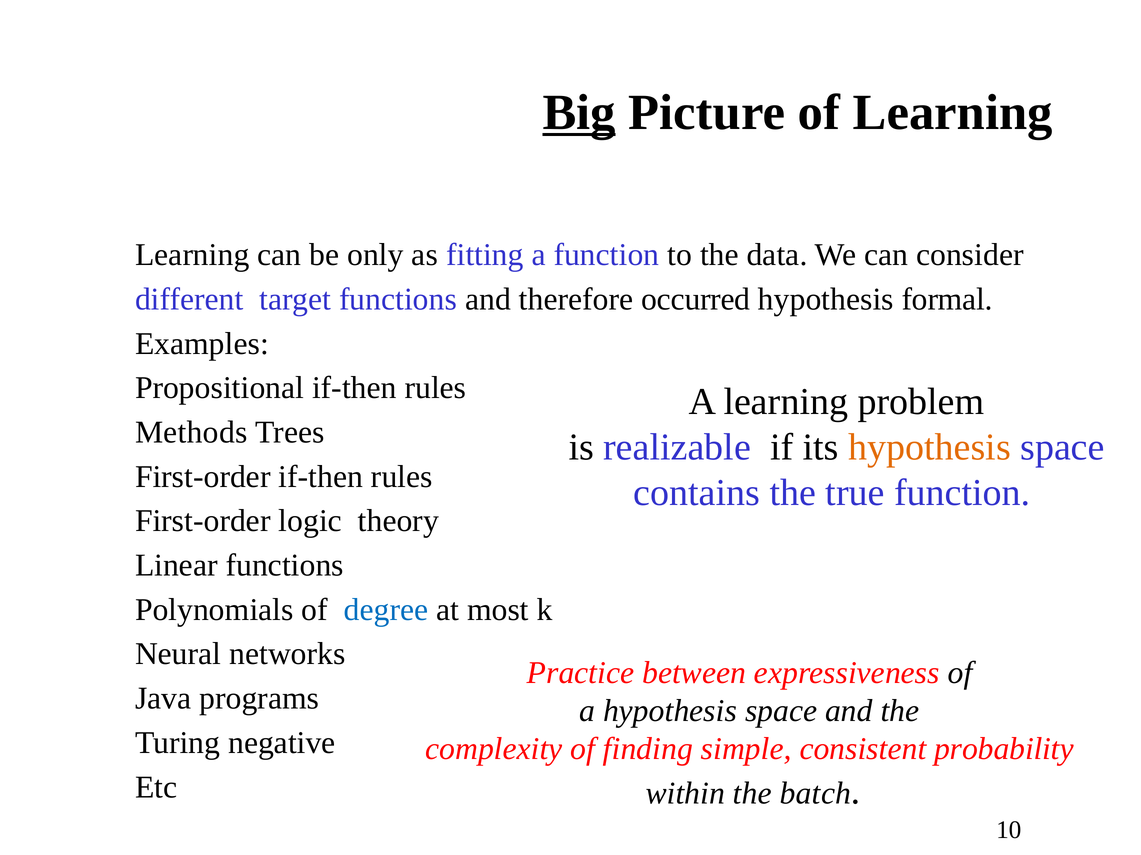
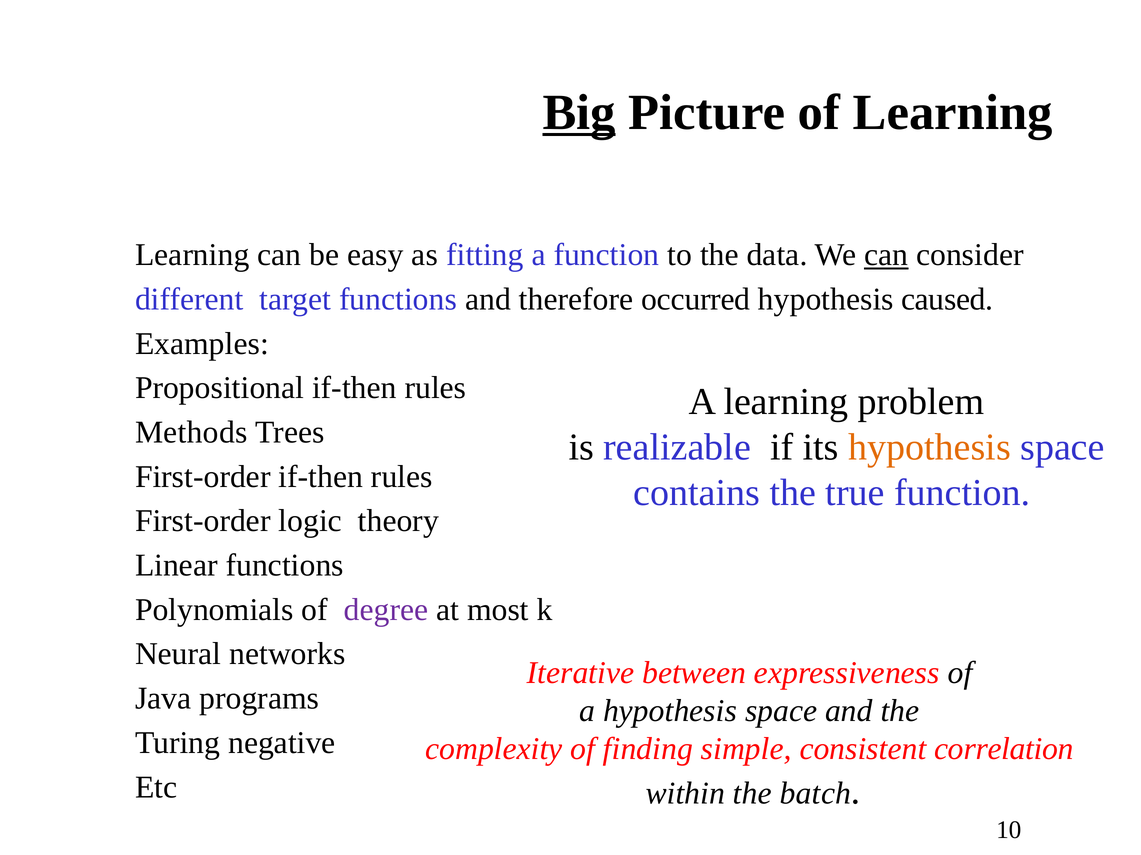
only: only -> easy
can at (886, 255) underline: none -> present
formal: formal -> caused
degree colour: blue -> purple
Practice: Practice -> Iterative
probability: probability -> correlation
